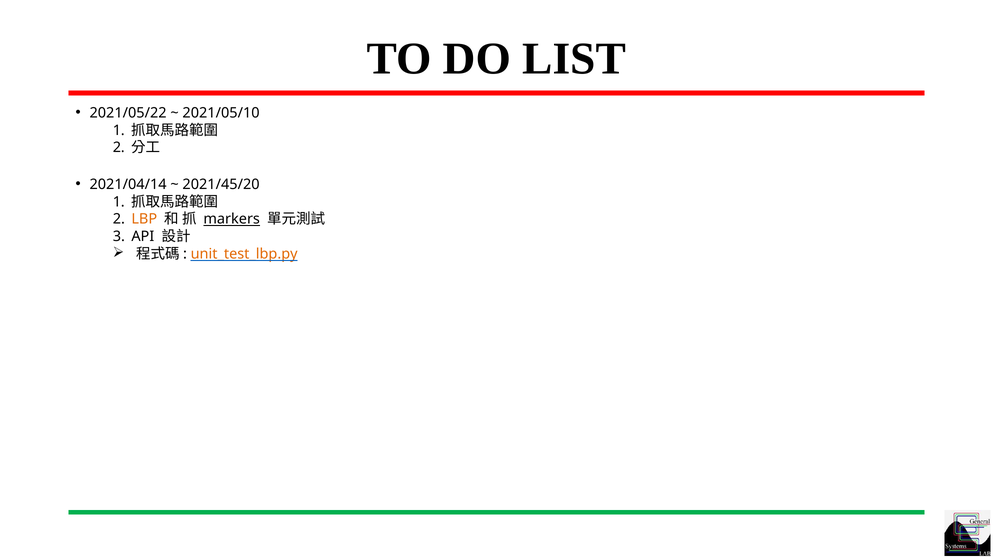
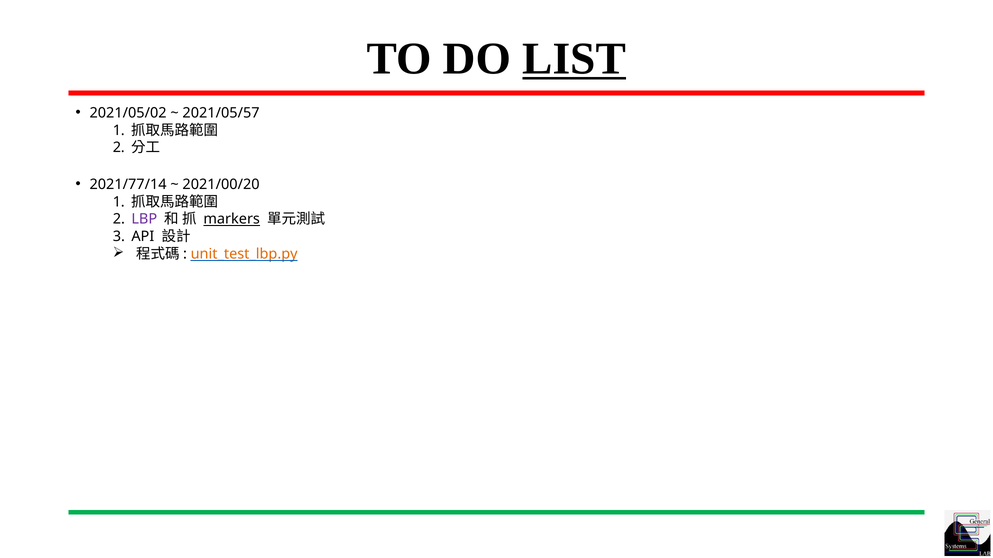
LIST underline: none -> present
2021/05/22: 2021/05/22 -> 2021/05/02
2021/05/10: 2021/05/10 -> 2021/05/57
2021/04/14: 2021/04/14 -> 2021/77/14
2021/45/20: 2021/45/20 -> 2021/00/20
LBP colour: orange -> purple
